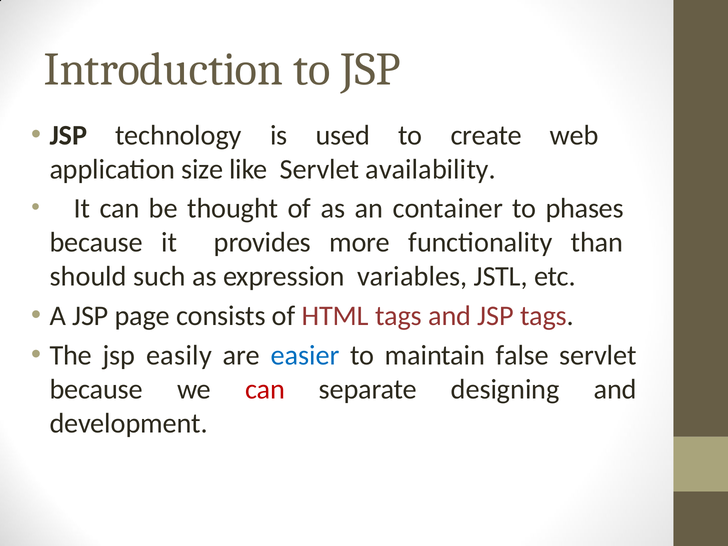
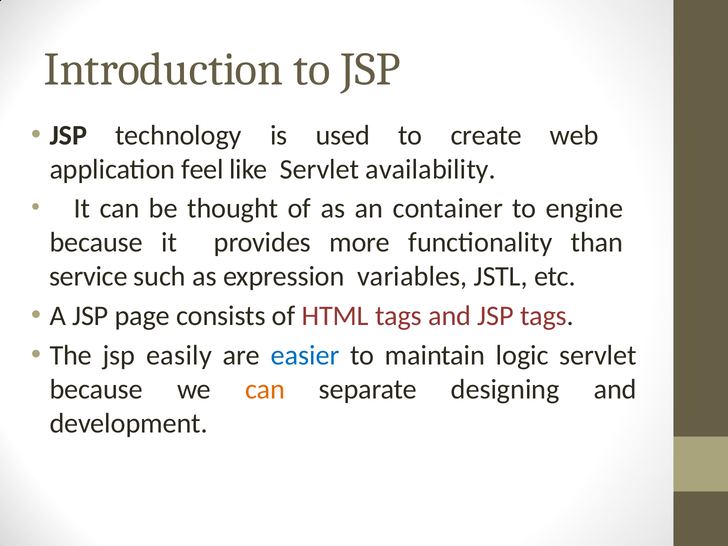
size: size -> feel
phases: phases -> engine
should: should -> service
false: false -> logic
can at (265, 389) colour: red -> orange
